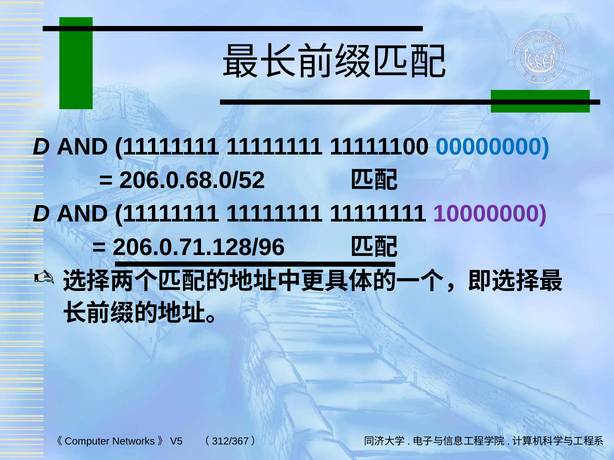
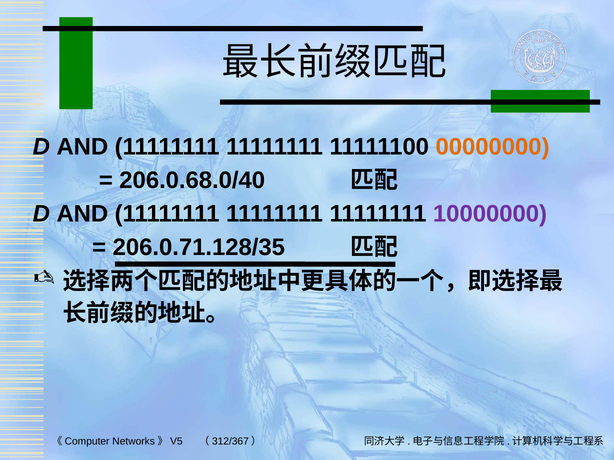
00000000 colour: blue -> orange
206.0.68.0/52: 206.0.68.0/52 -> 206.0.68.0/40
206.0.71.128/96: 206.0.71.128/96 -> 206.0.71.128/35
